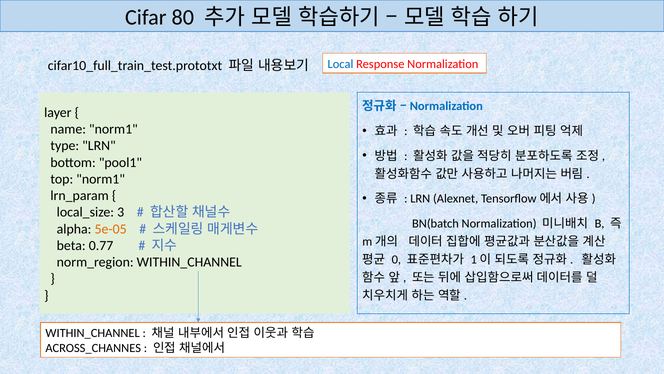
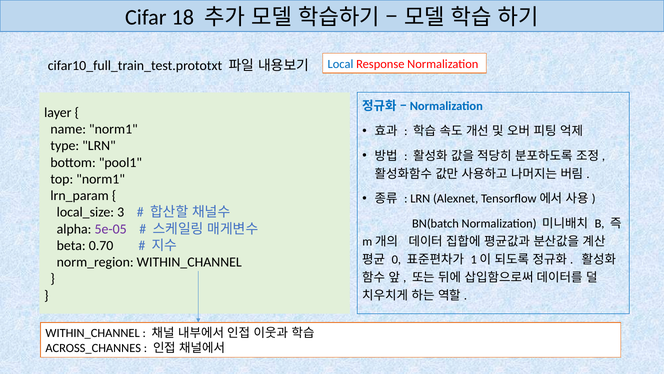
80: 80 -> 18
5e-05 colour: orange -> purple
0.77: 0.77 -> 0.70
